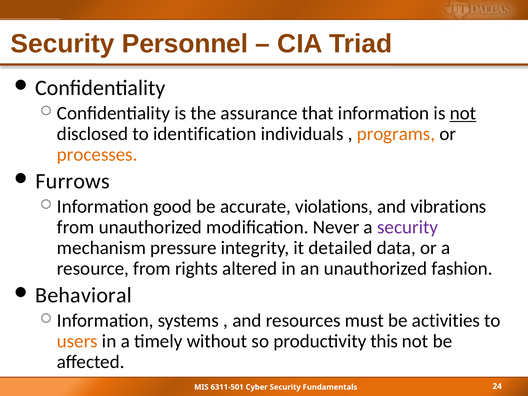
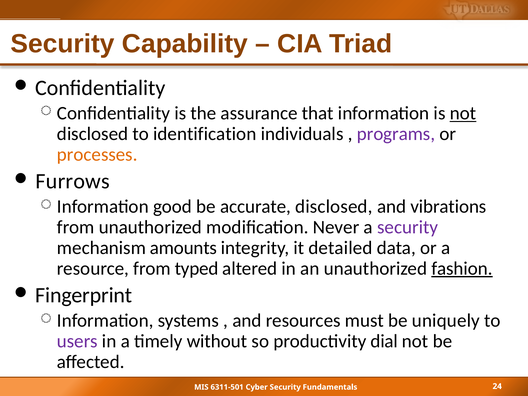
Personnel: Personnel -> Capability
programs colour: orange -> purple
accurate violations: violations -> disclosed
pressure: pressure -> amounts
rights: rights -> typed
fashion underline: none -> present
Behavioral: Behavioral -> Fingerprint
activities: activities -> uniquely
users colour: orange -> purple
this: this -> dial
